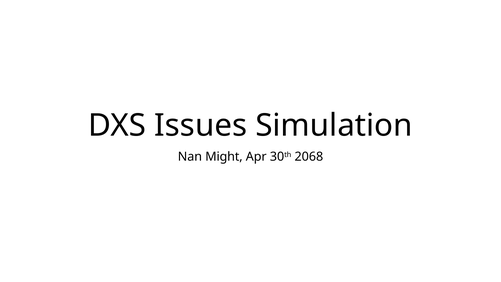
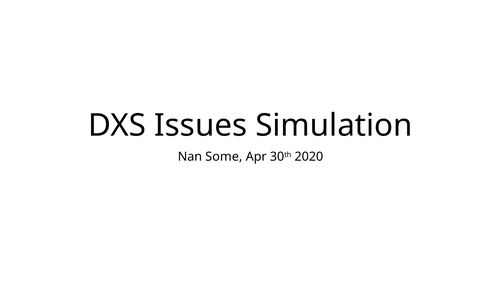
Might: Might -> Some
2068: 2068 -> 2020
